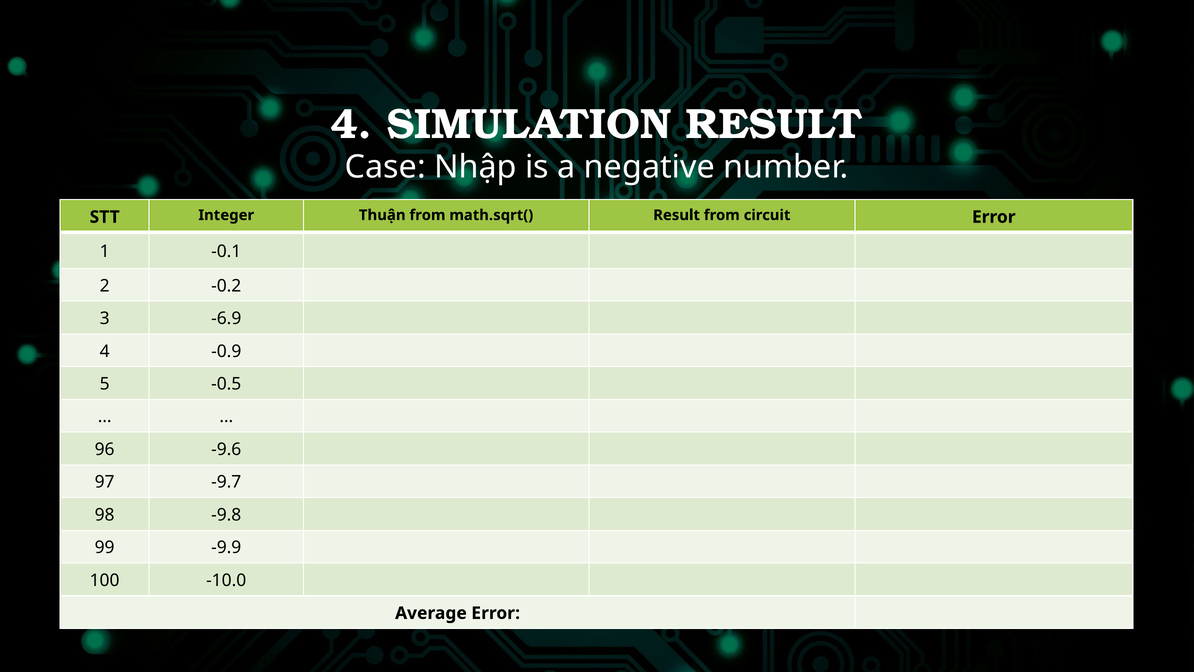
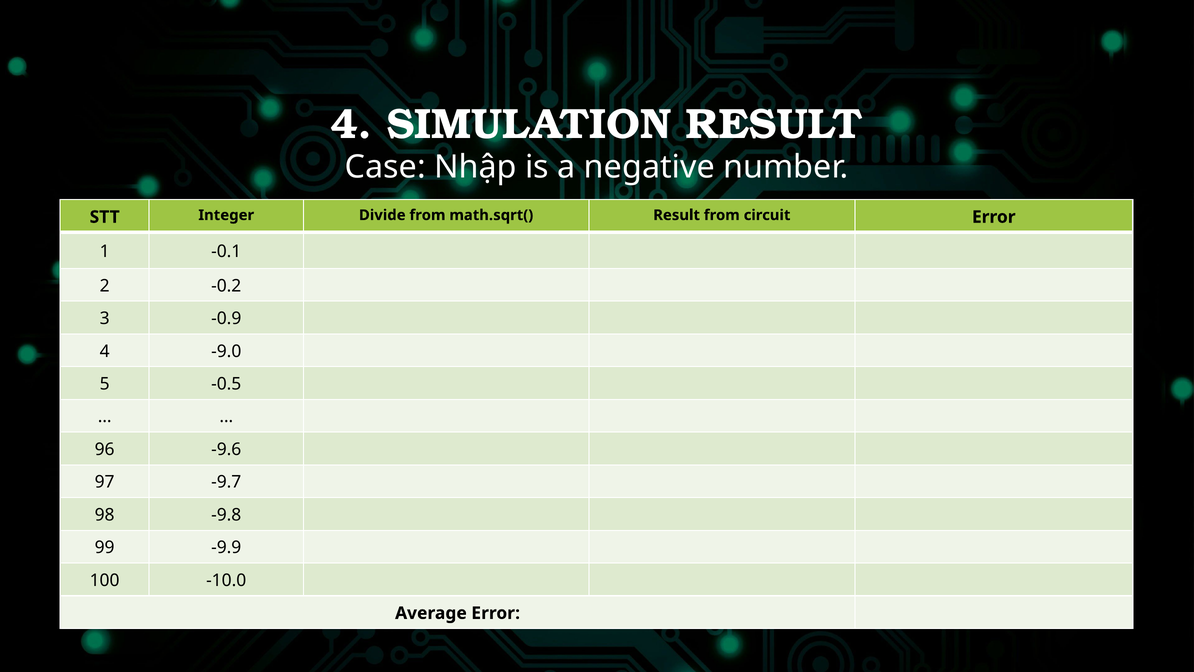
Thuận: Thuận -> Divide
-6.9: -6.9 -> -0.9
-0.9: -0.9 -> -9.0
